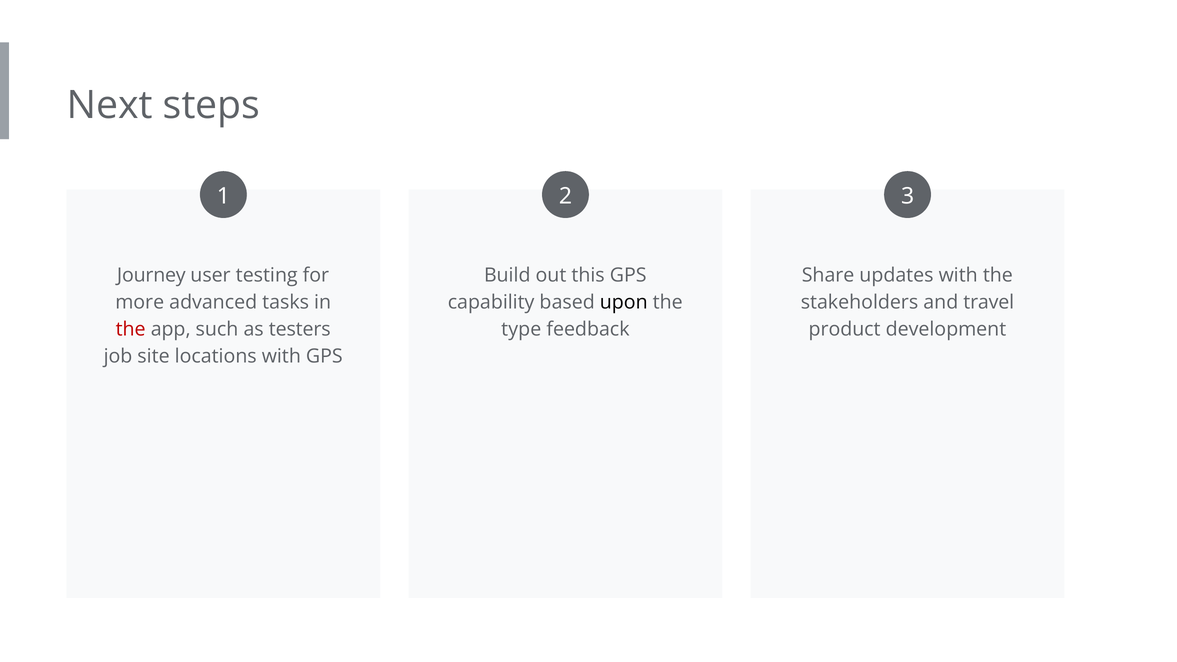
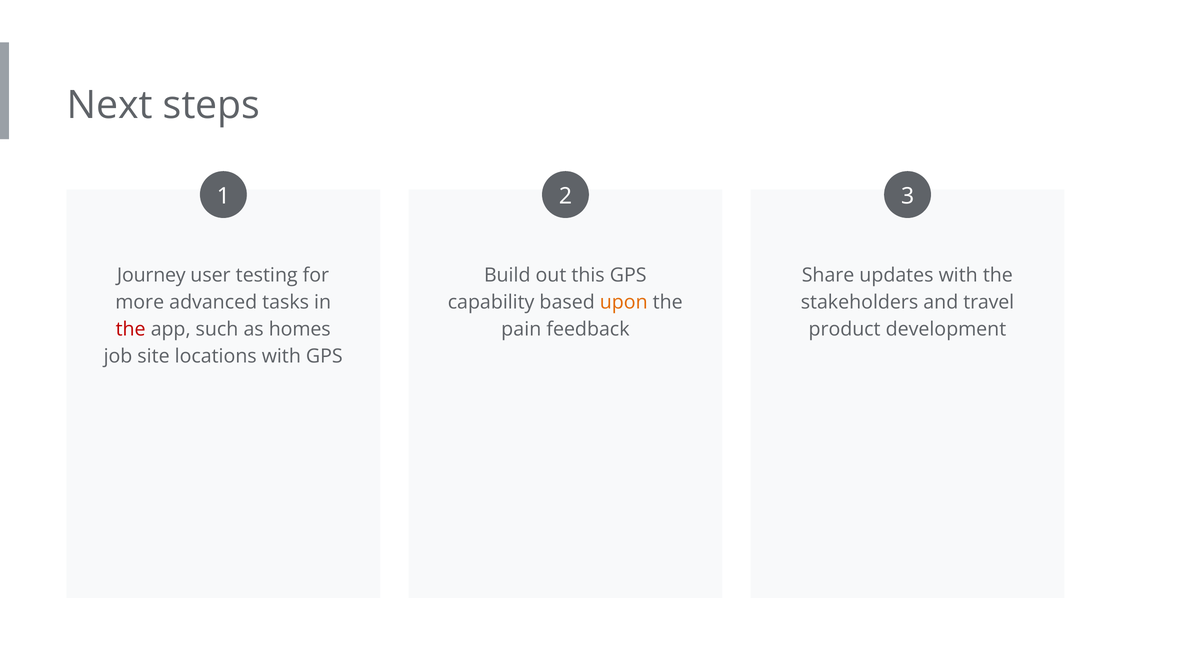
upon colour: black -> orange
testers: testers -> homes
type: type -> pain
